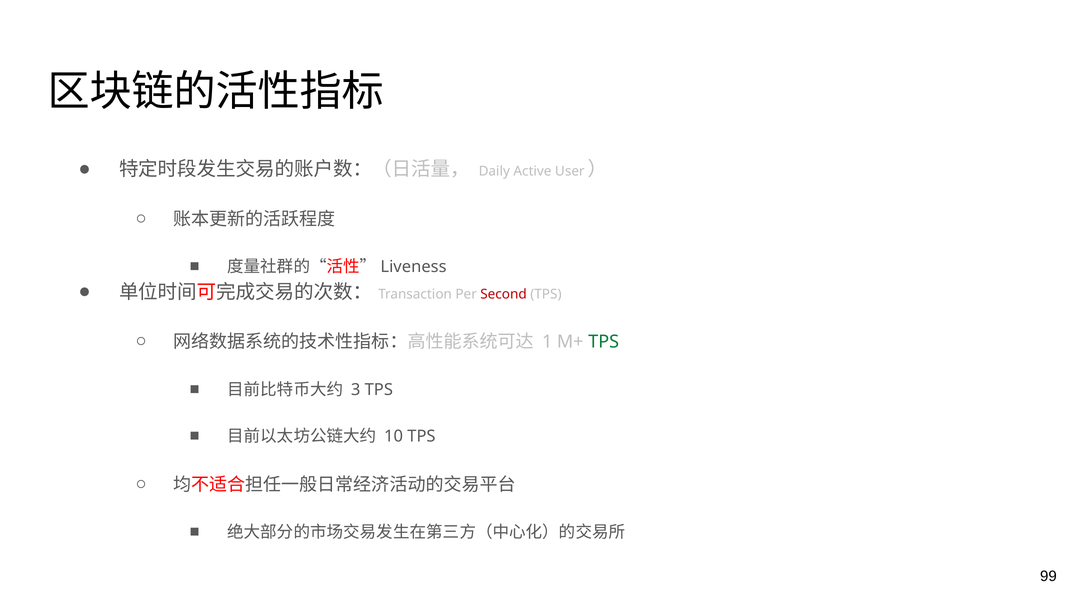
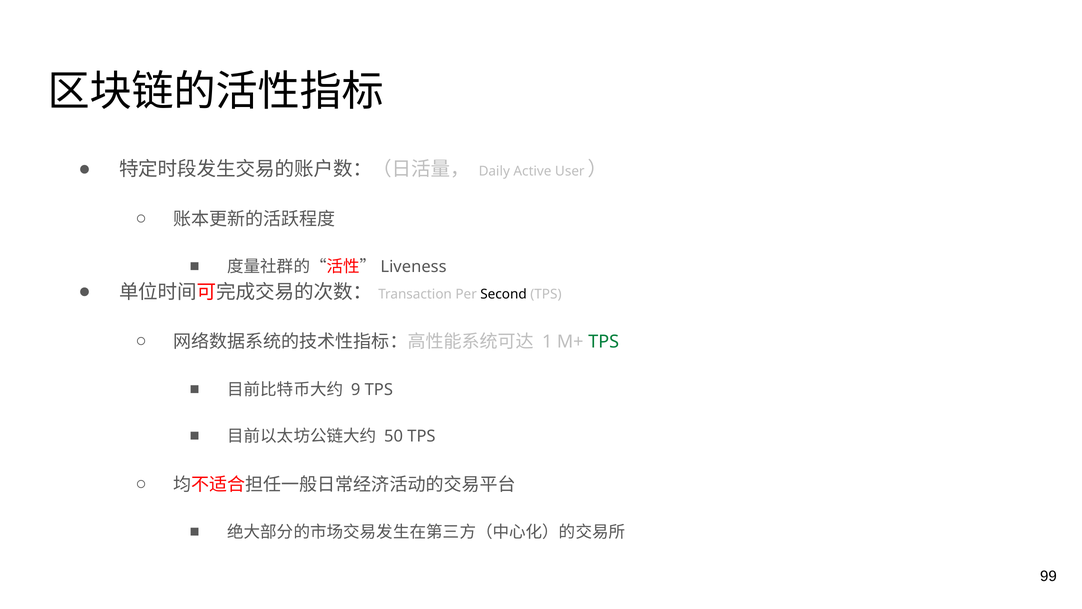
Second colour: red -> black
3: 3 -> 9
10: 10 -> 50
